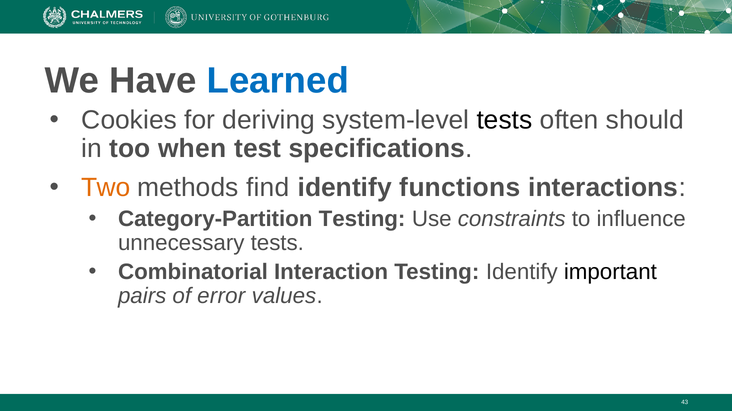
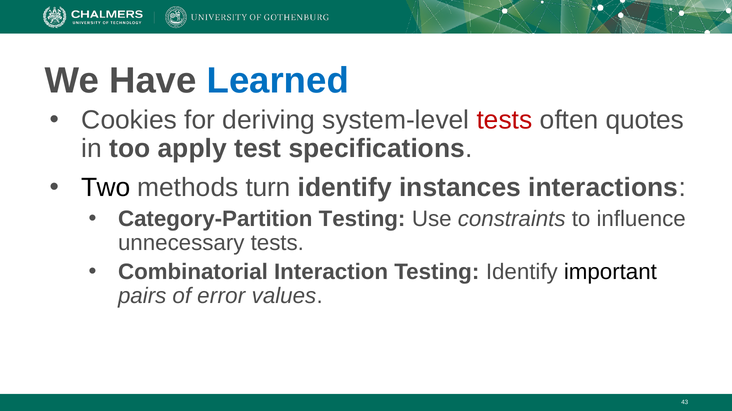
tests at (505, 120) colour: black -> red
should: should -> quotes
when: when -> apply
Two colour: orange -> black
find: find -> turn
functions: functions -> instances
